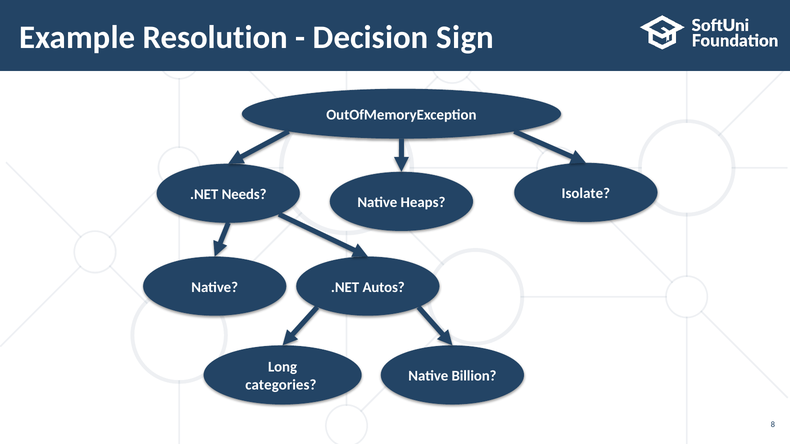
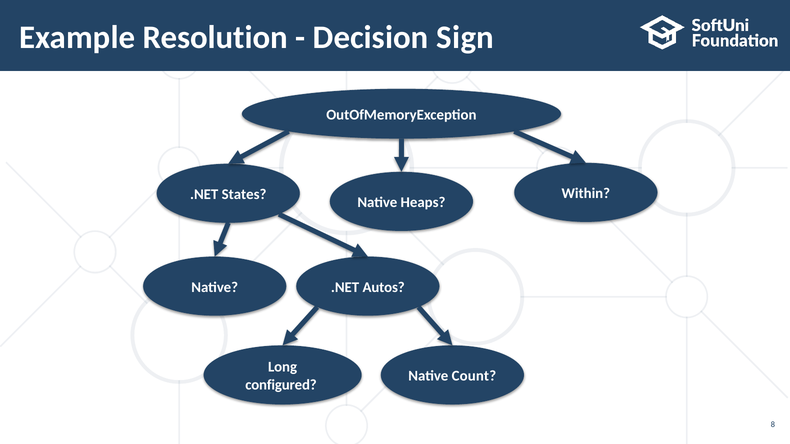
Isolate: Isolate -> Within
Needs: Needs -> States
Billion: Billion -> Count
categories: categories -> configured
